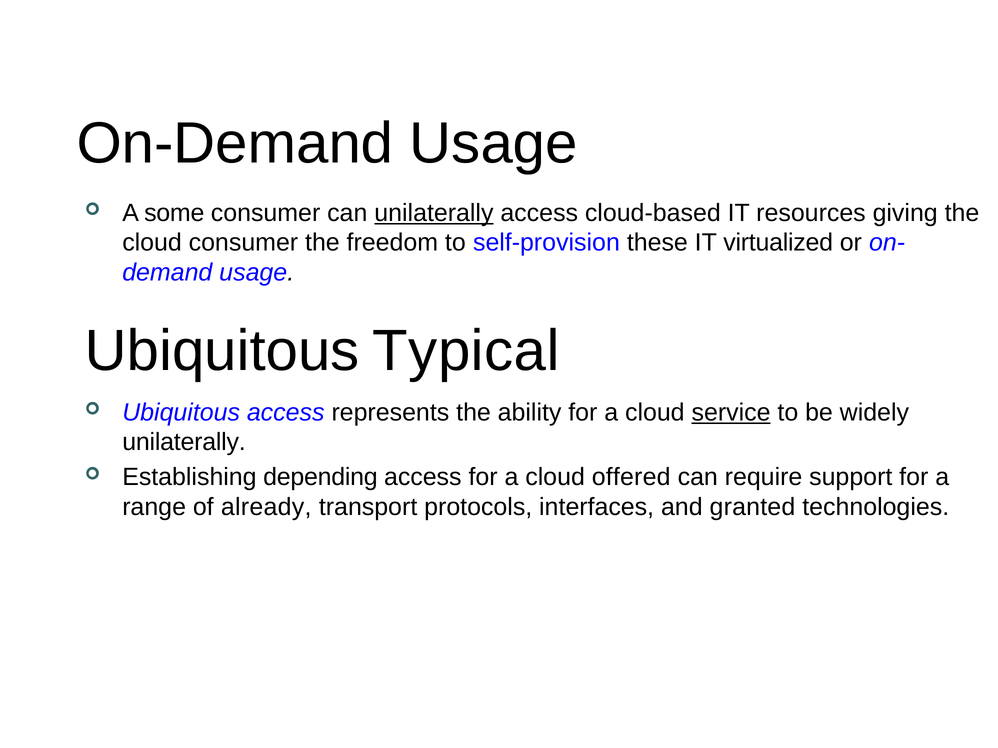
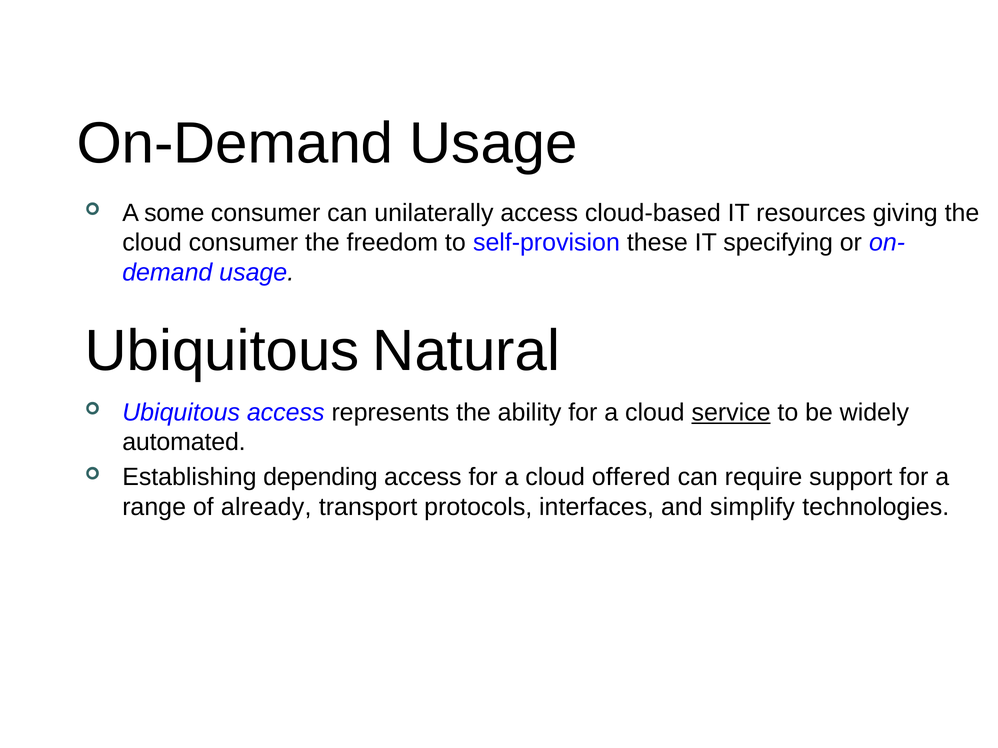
unilaterally at (434, 213) underline: present -> none
virtualized: virtualized -> specifying
Typical: Typical -> Natural
unilaterally at (184, 443): unilaterally -> automated
granted: granted -> simplify
